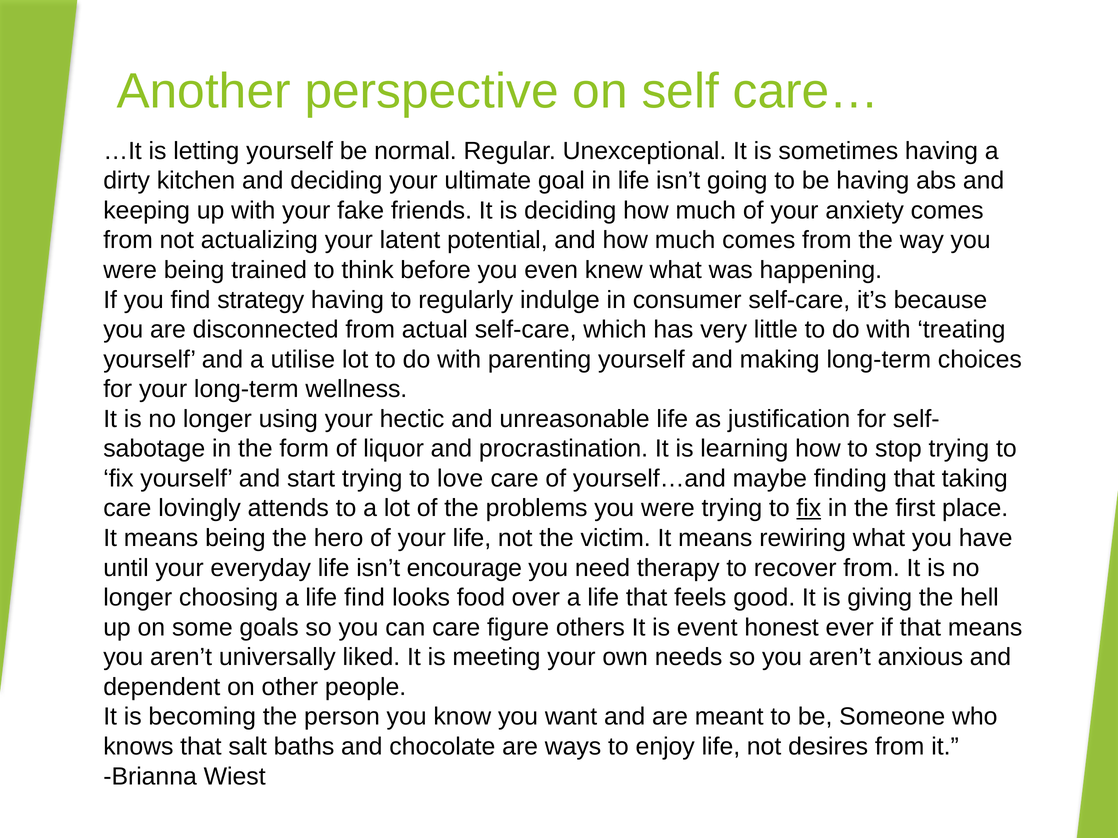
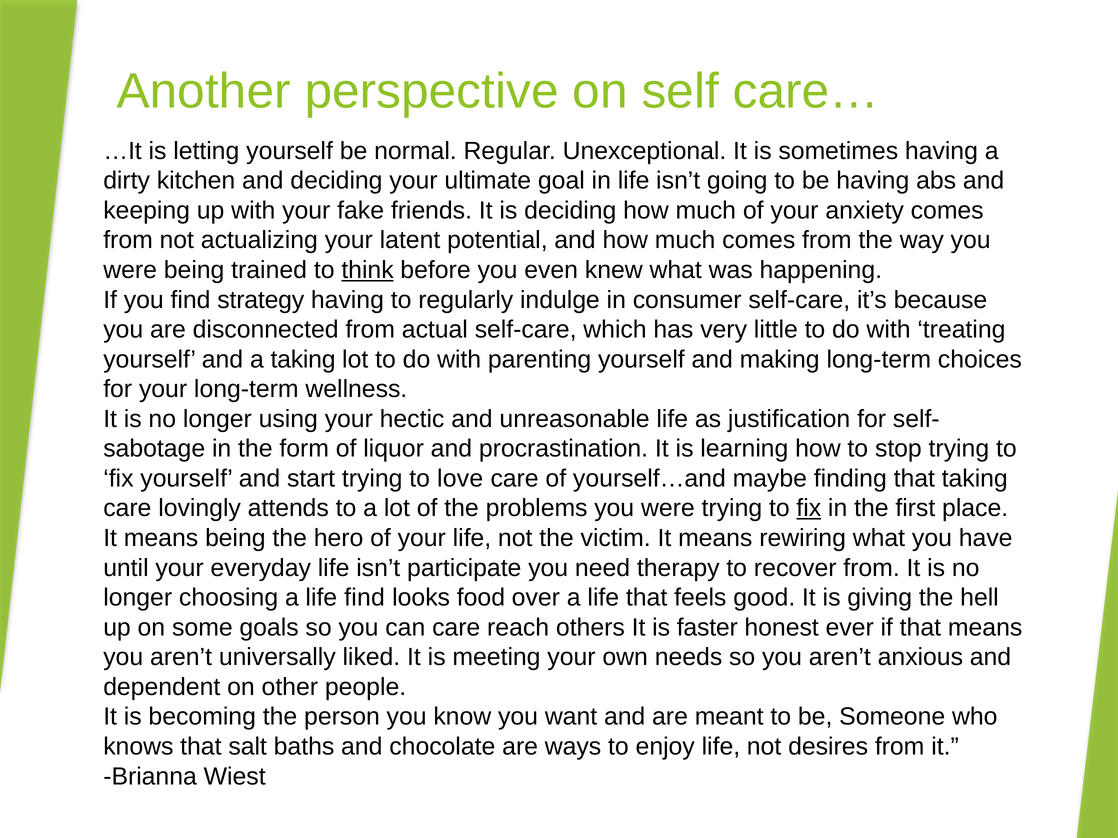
think underline: none -> present
a utilise: utilise -> taking
encourage: encourage -> participate
figure: figure -> reach
event: event -> faster
